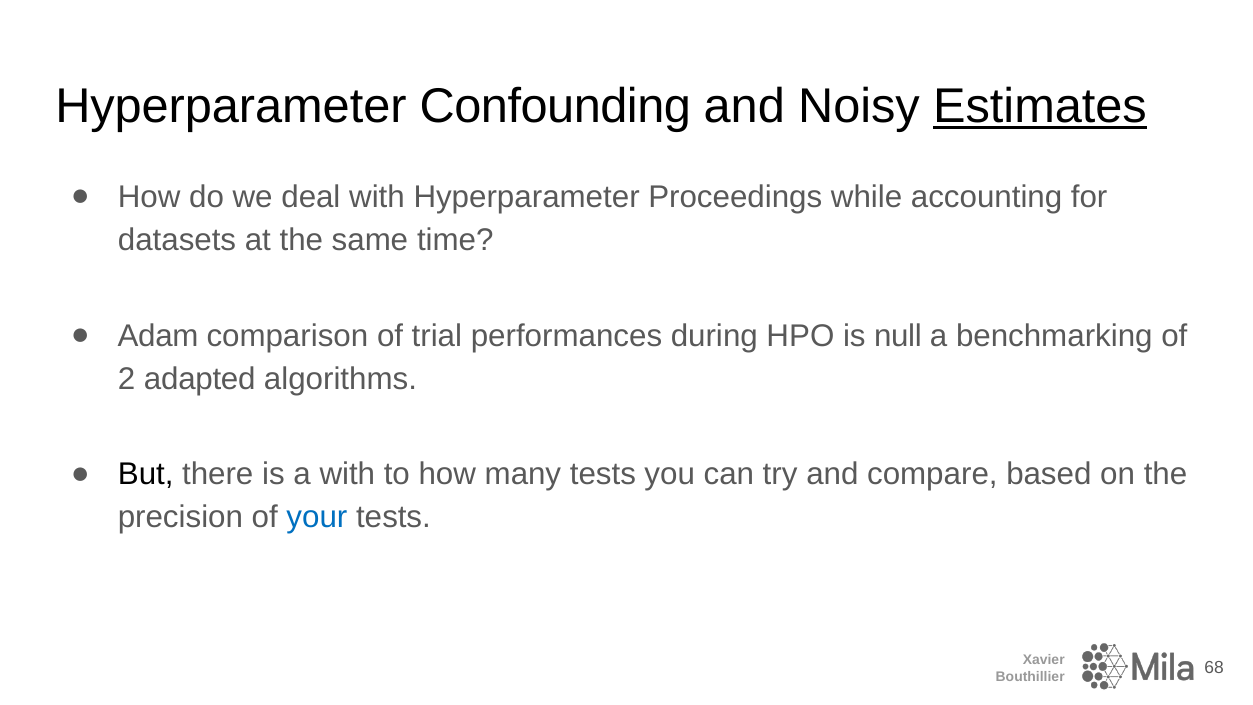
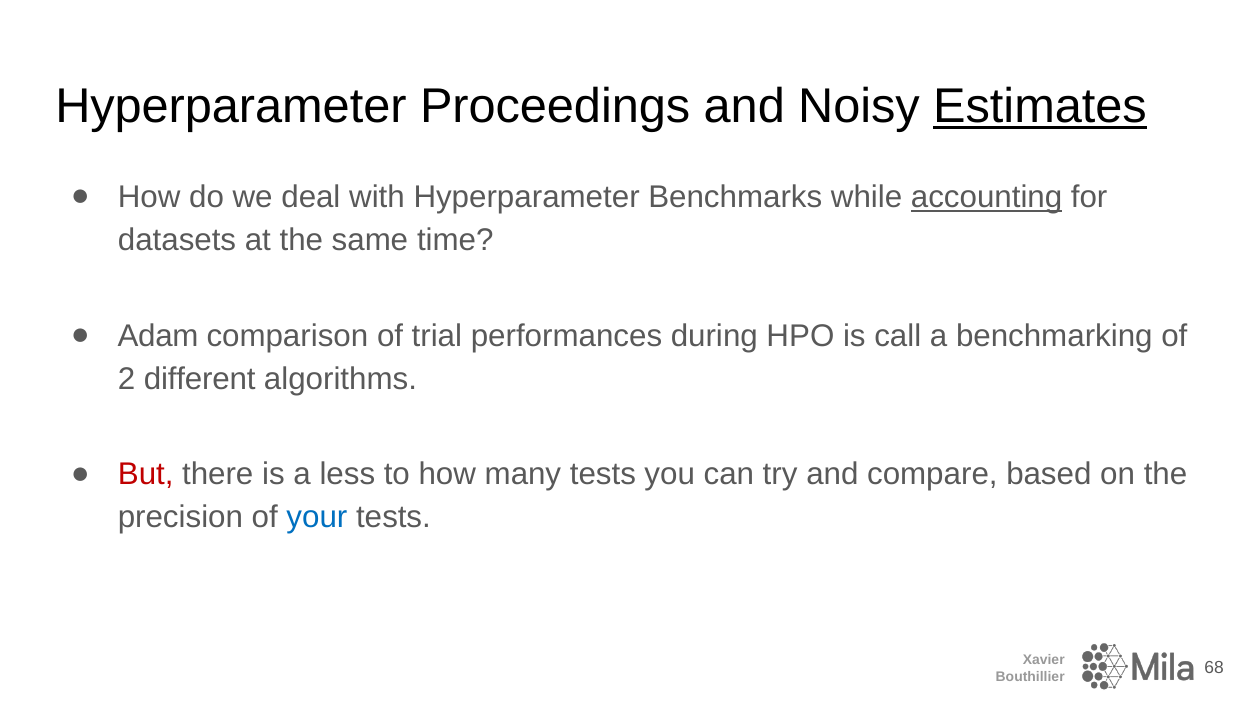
Confounding: Confounding -> Proceedings
Proceedings: Proceedings -> Benchmarks
accounting underline: none -> present
null: null -> call
adapted: adapted -> different
But colour: black -> red
a with: with -> less
